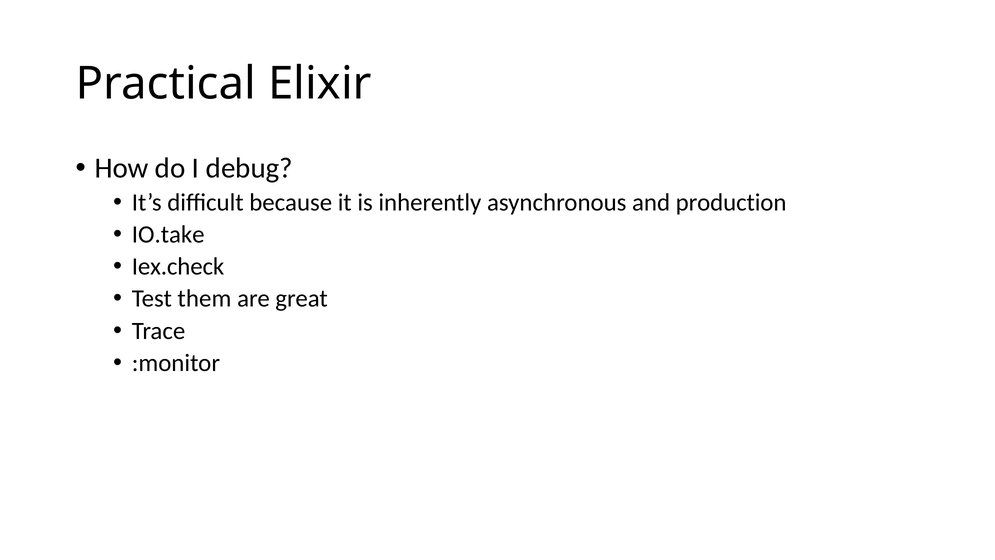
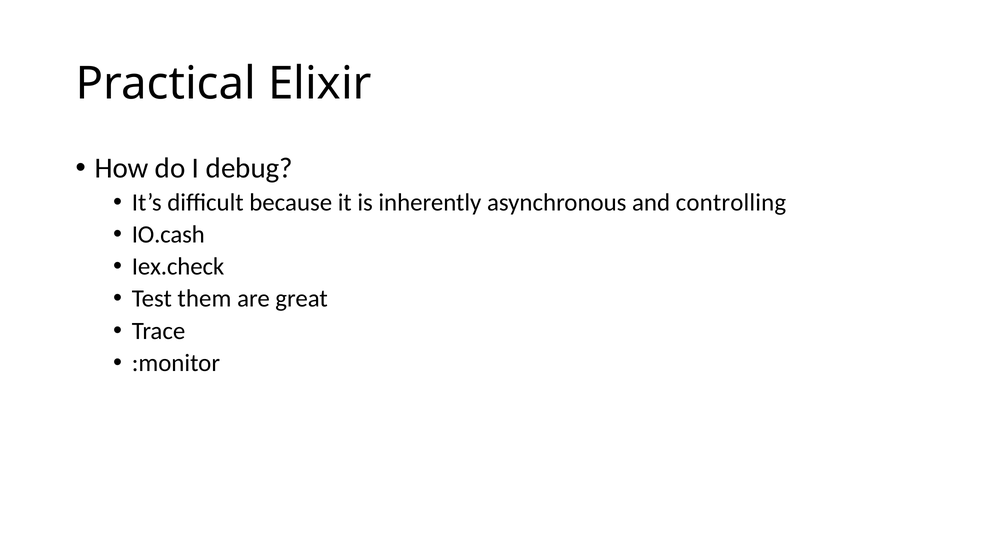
production: production -> controlling
IO.take: IO.take -> IO.cash
